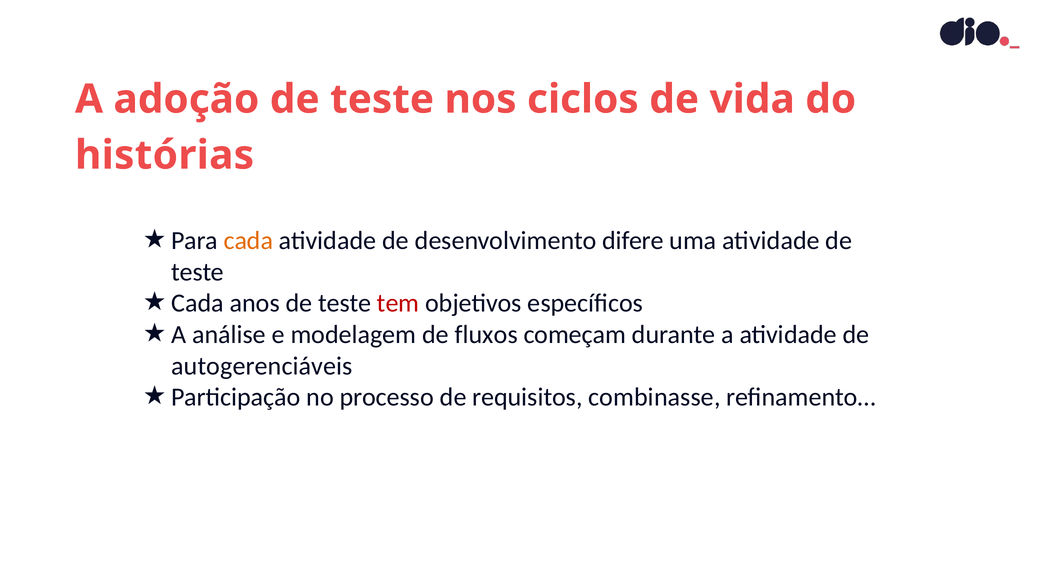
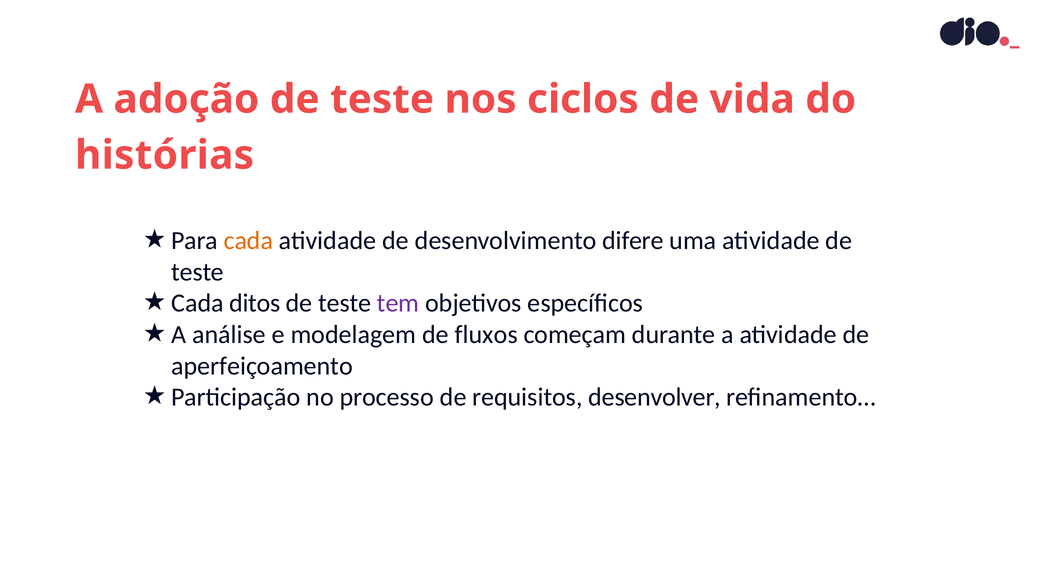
anos: anos -> ditos
tem colour: red -> purple
autogerenciáveis: autogerenciáveis -> aperfeiçoamento
combinasse: combinasse -> desenvolver
